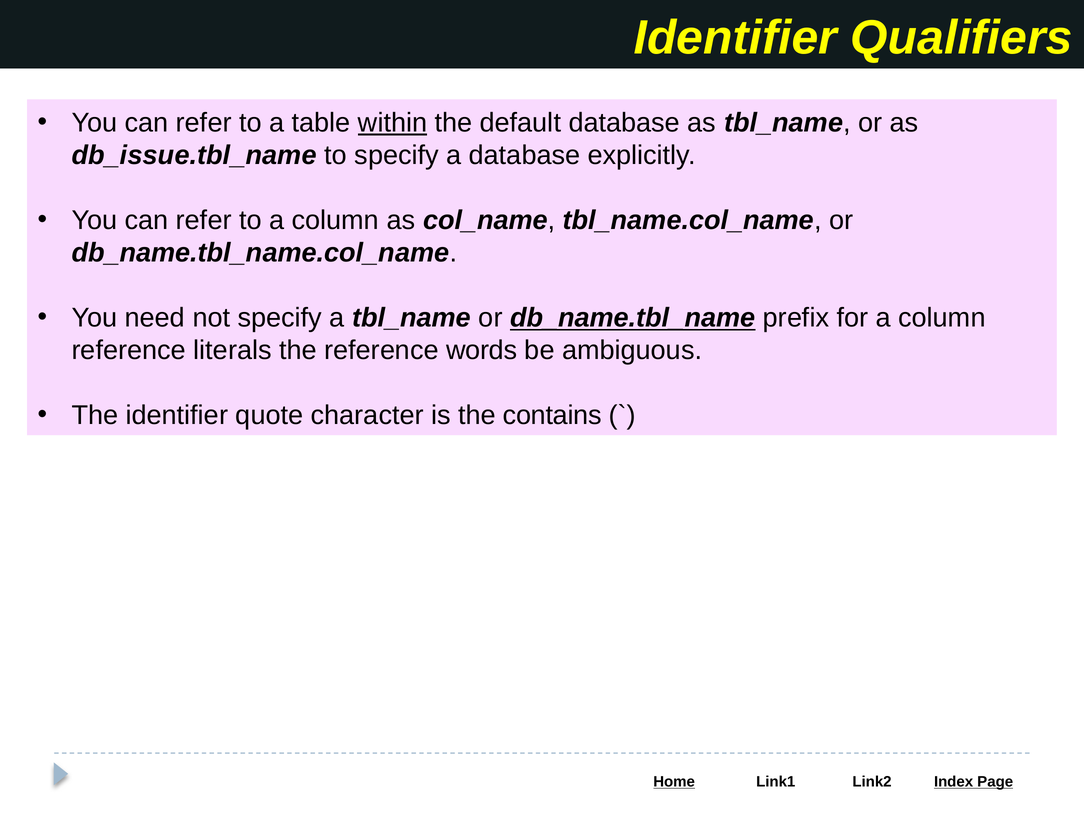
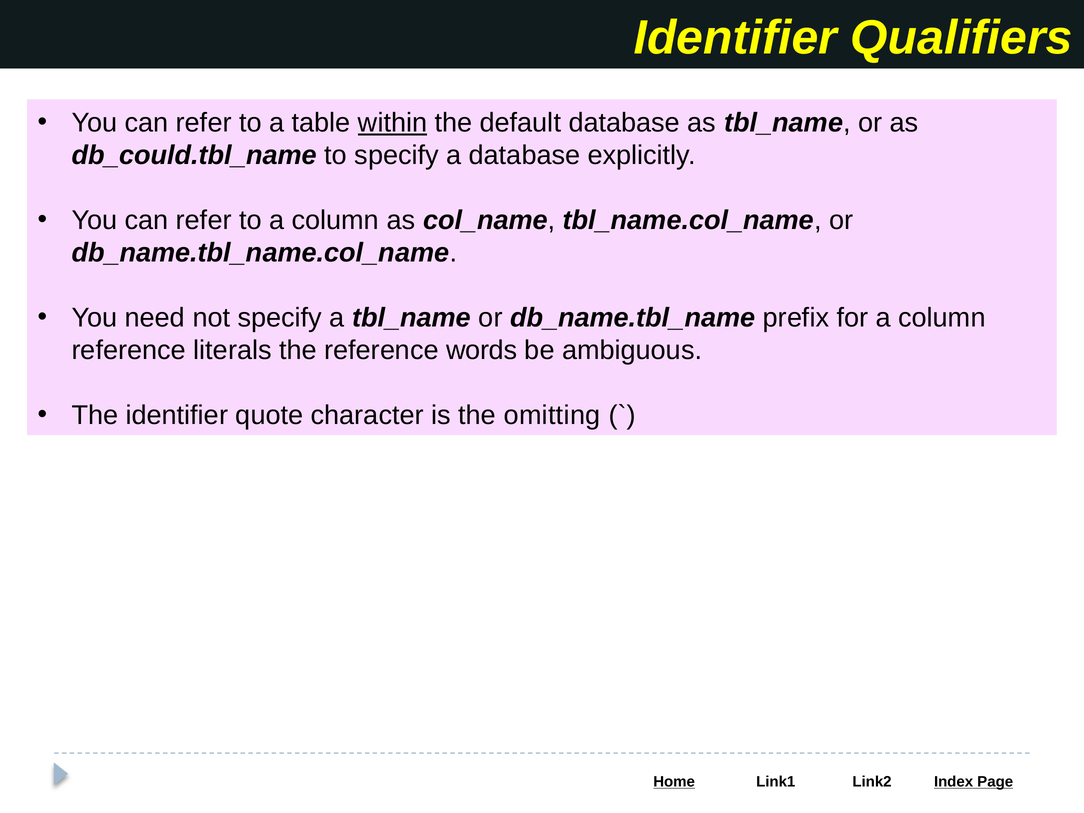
db_issue.tbl_name: db_issue.tbl_name -> db_could.tbl_name
db_name.tbl_name underline: present -> none
contains: contains -> omitting
